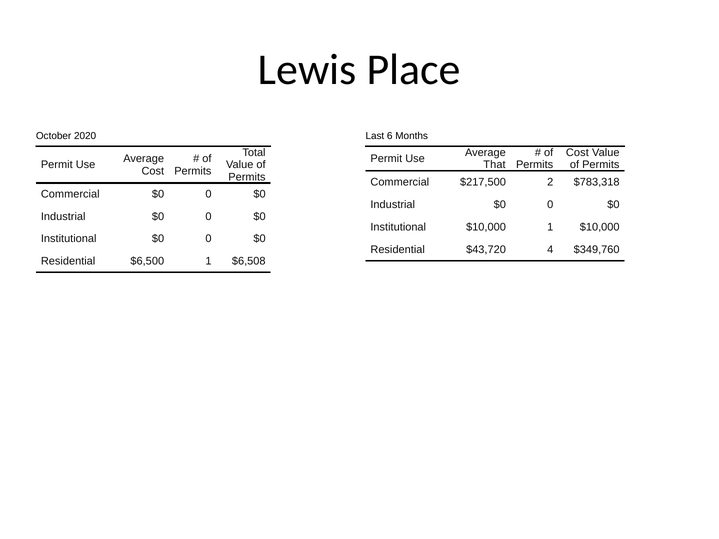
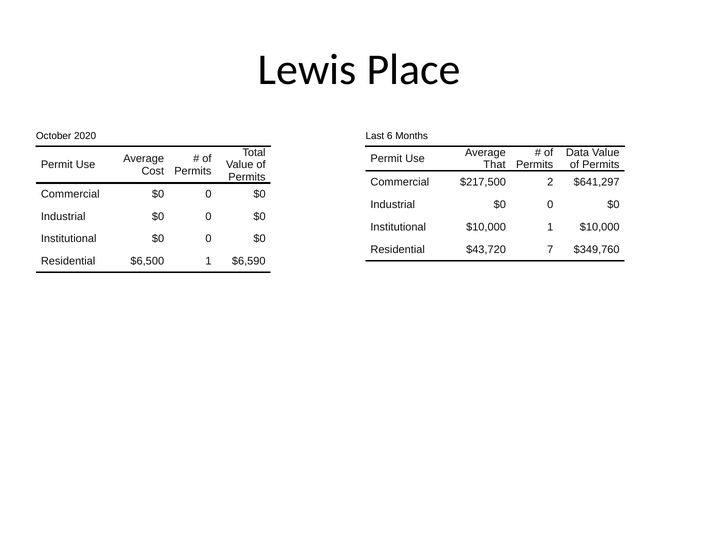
Cost at (577, 153): Cost -> Data
$783,318: $783,318 -> $641,297
4: 4 -> 7
$6,508: $6,508 -> $6,590
